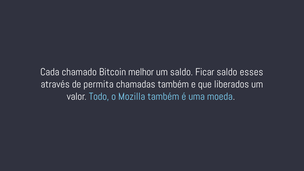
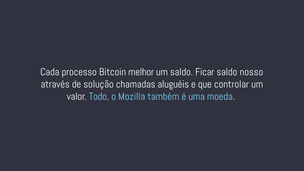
chamado: chamado -> processo
esses: esses -> nosso
permita: permita -> solução
chamadas também: também -> aluguéis
liberados: liberados -> controlar
